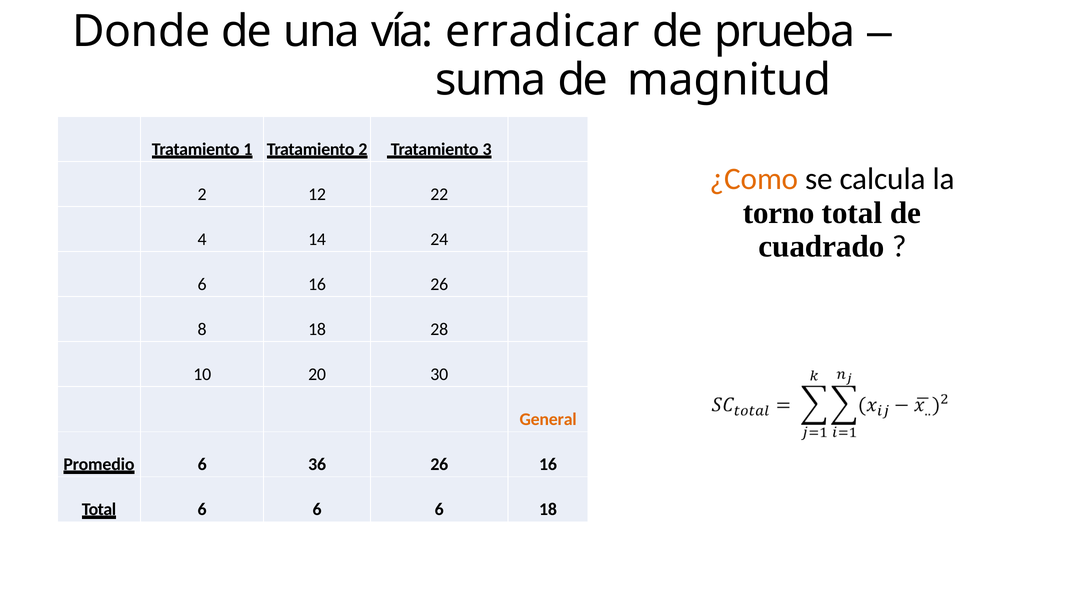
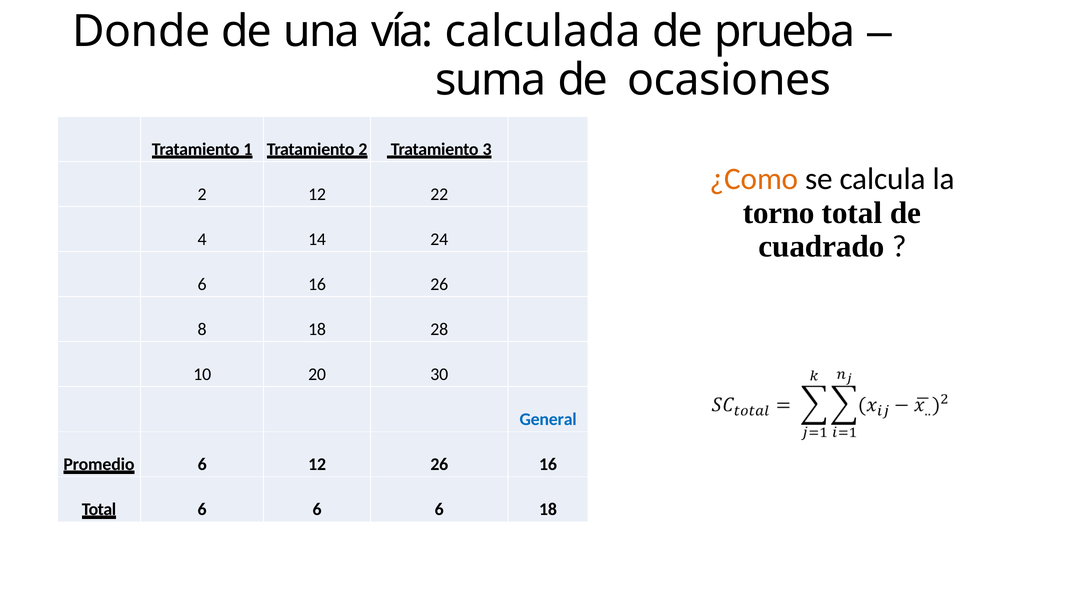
erradicar: erradicar -> calculada
magnitud: magnitud -> ocasiones
General colour: orange -> blue
6 36: 36 -> 12
